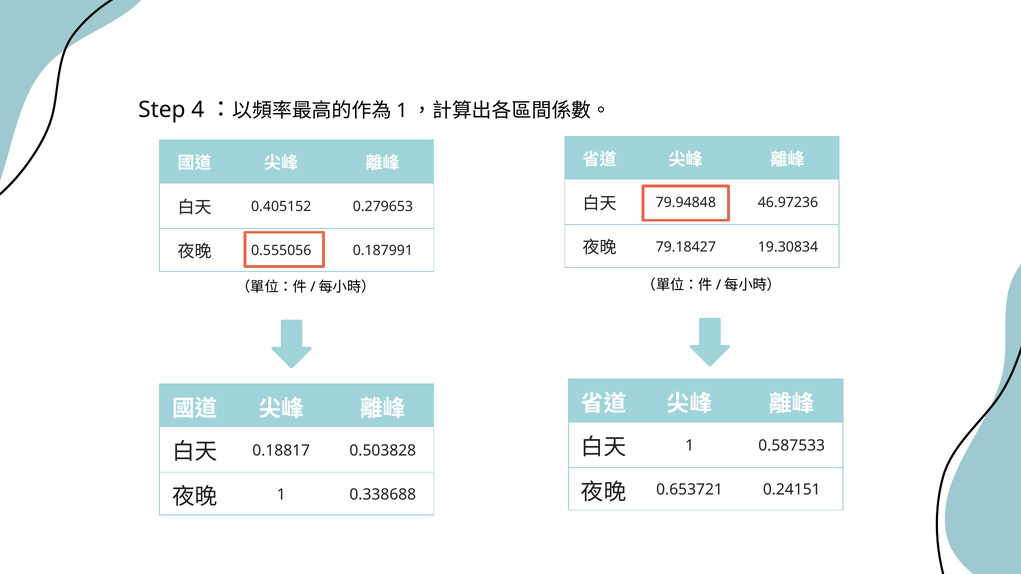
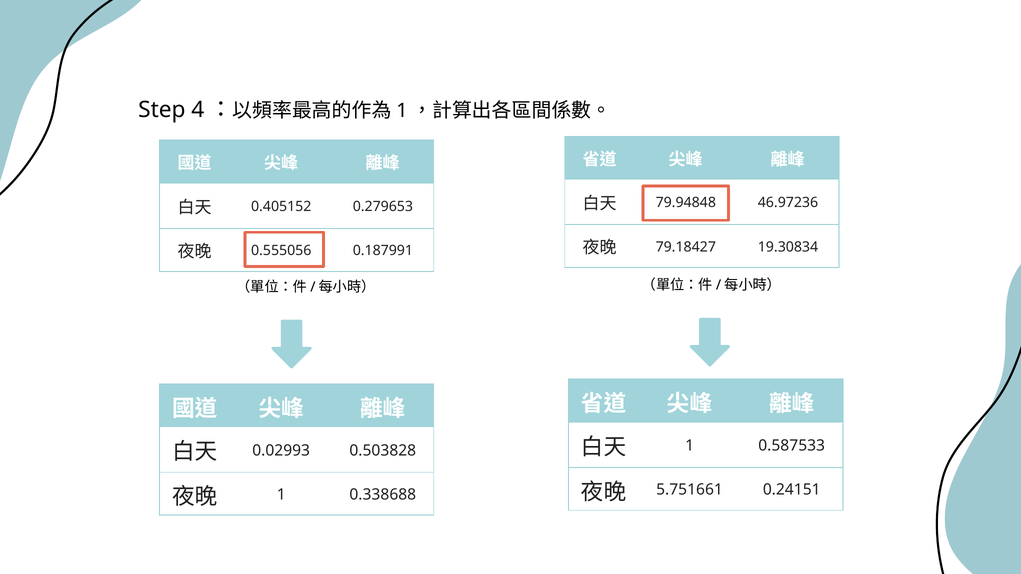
0.18817: 0.18817 -> 0.02993
0.653721: 0.653721 -> 5.751661
